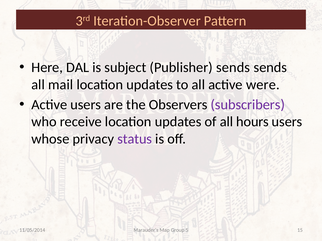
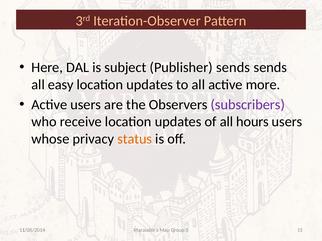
mail: mail -> easy
were: were -> more
status colour: purple -> orange
